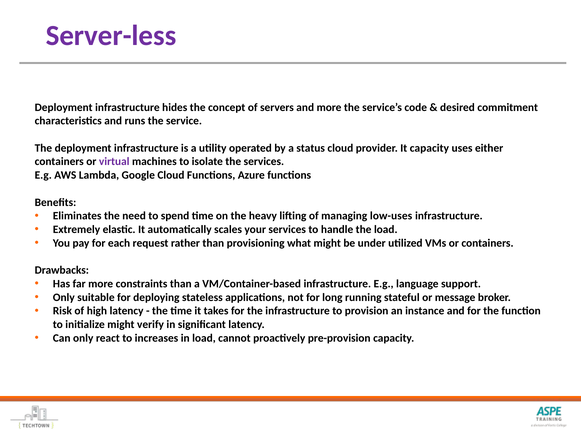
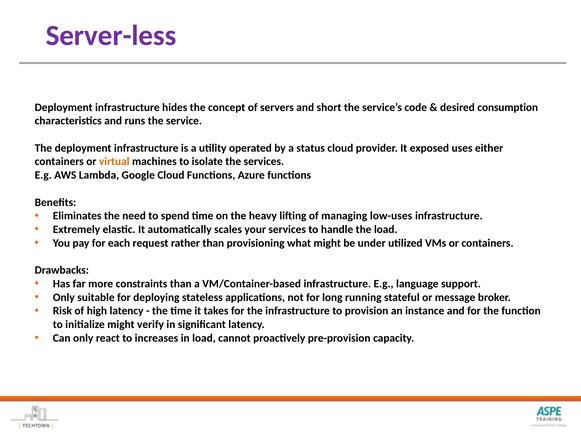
and more: more -> short
commitment: commitment -> consumption
It capacity: capacity -> exposed
virtual colour: purple -> orange
